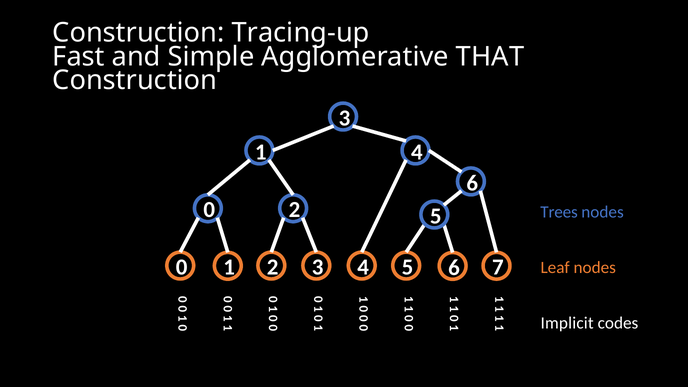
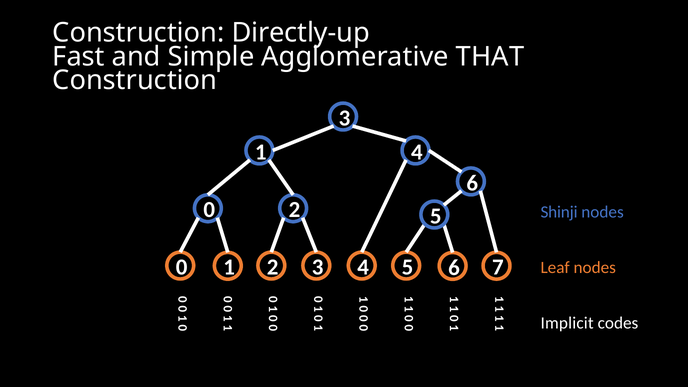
Tracing-up: Tracing-up -> Directly-up
Trees: Trees -> Shinji
